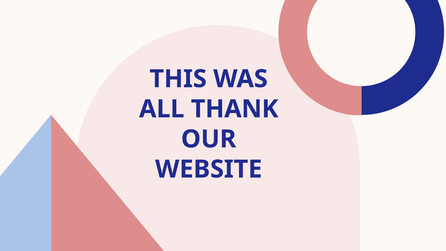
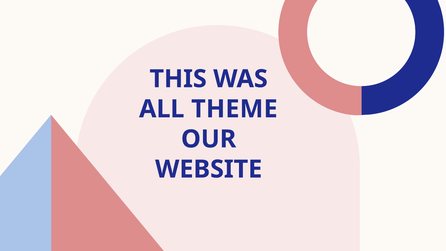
THANK: THANK -> THEME
